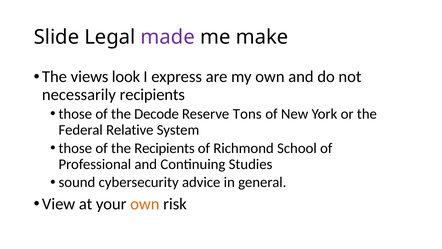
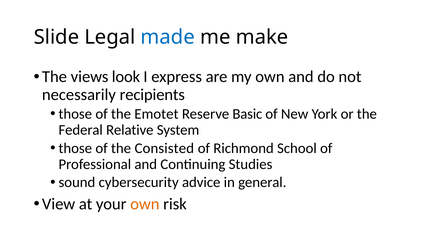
made colour: purple -> blue
Decode: Decode -> Emotet
Tons: Tons -> Basic
the Recipients: Recipients -> Consisted
